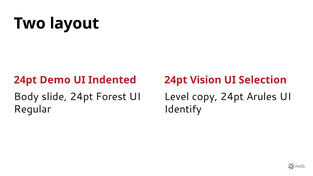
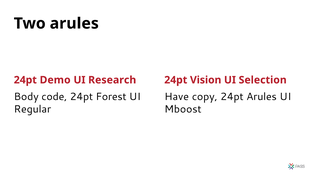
Two layout: layout -> arules
Indented: Indented -> Research
slide: slide -> code
Level: Level -> Have
Identify: Identify -> Mboost
